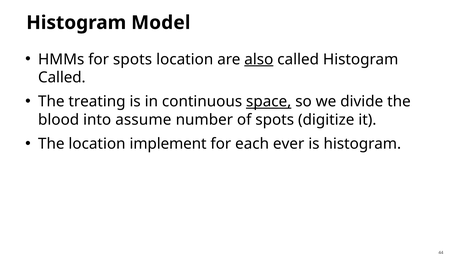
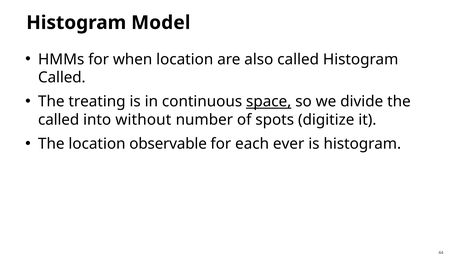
for spots: spots -> when
also underline: present -> none
blood at (59, 120): blood -> called
assume: assume -> without
implement: implement -> observable
